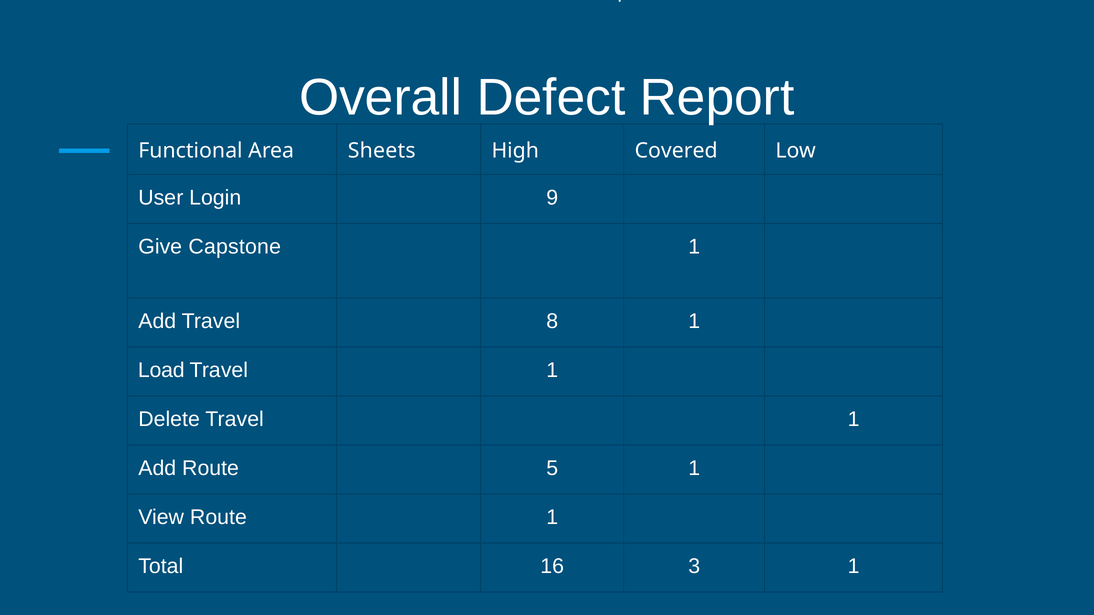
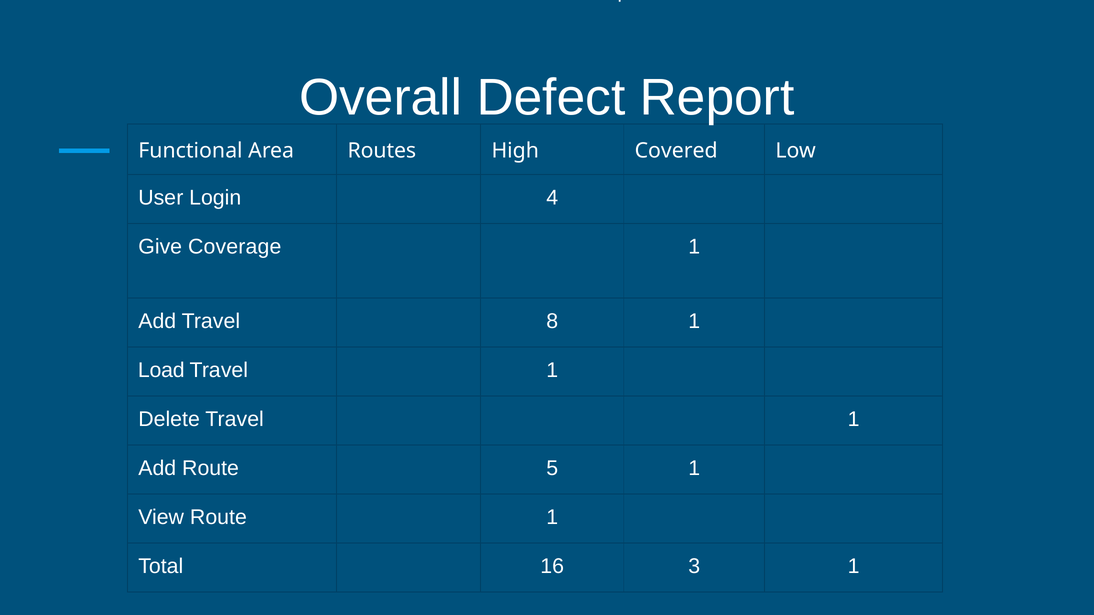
Sheets: Sheets -> Routes
9: 9 -> 4
Capstone: Capstone -> Coverage
